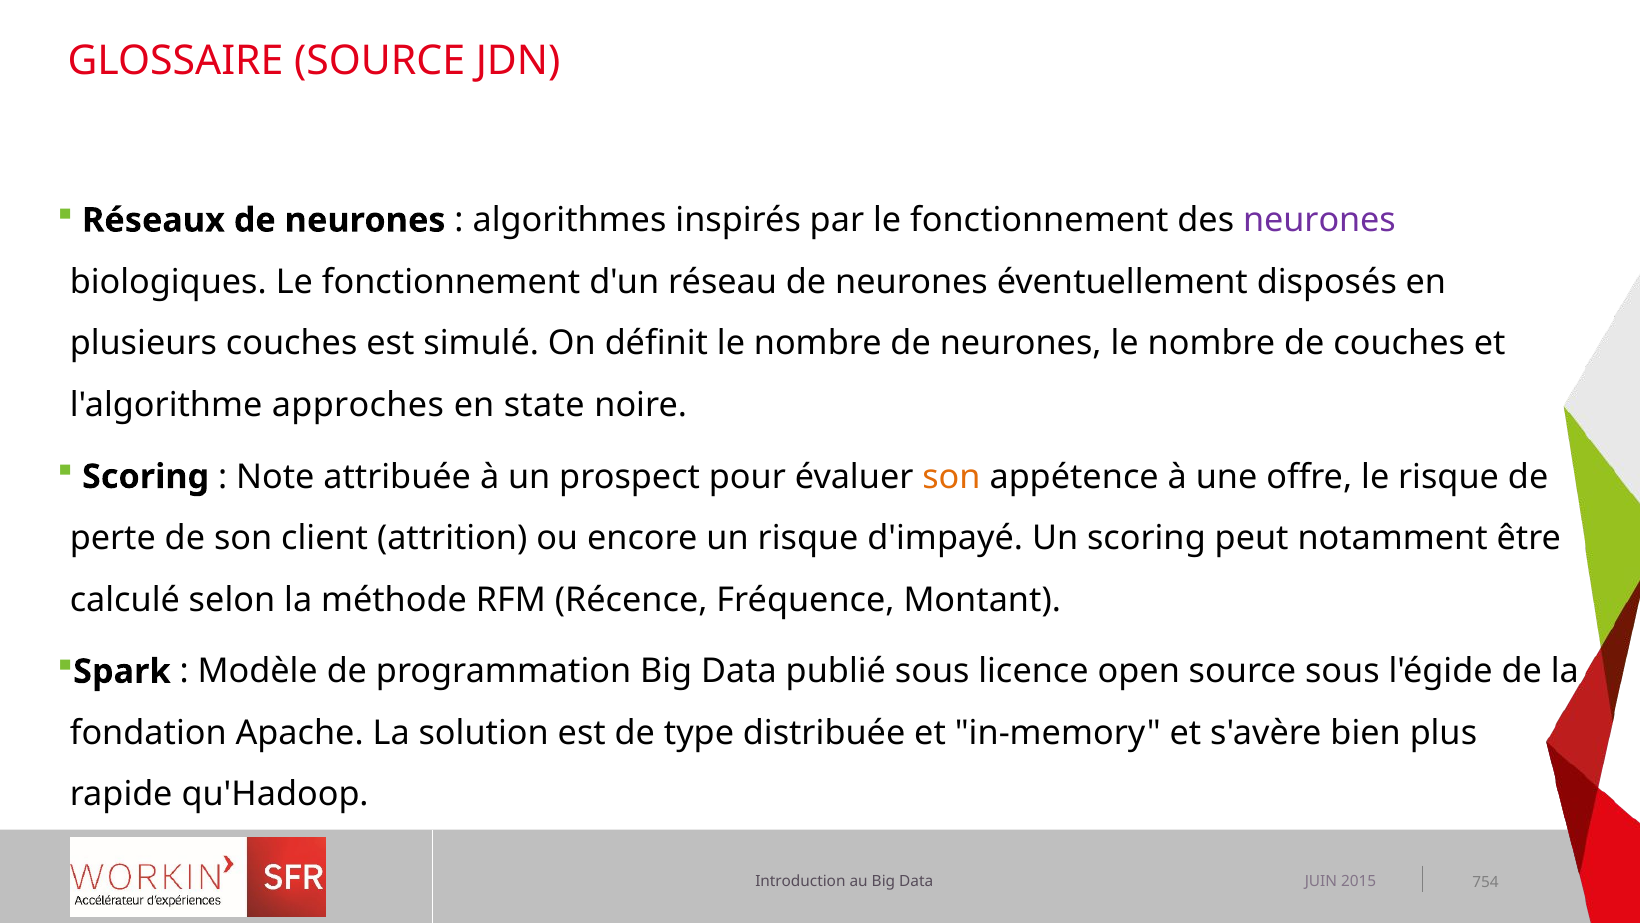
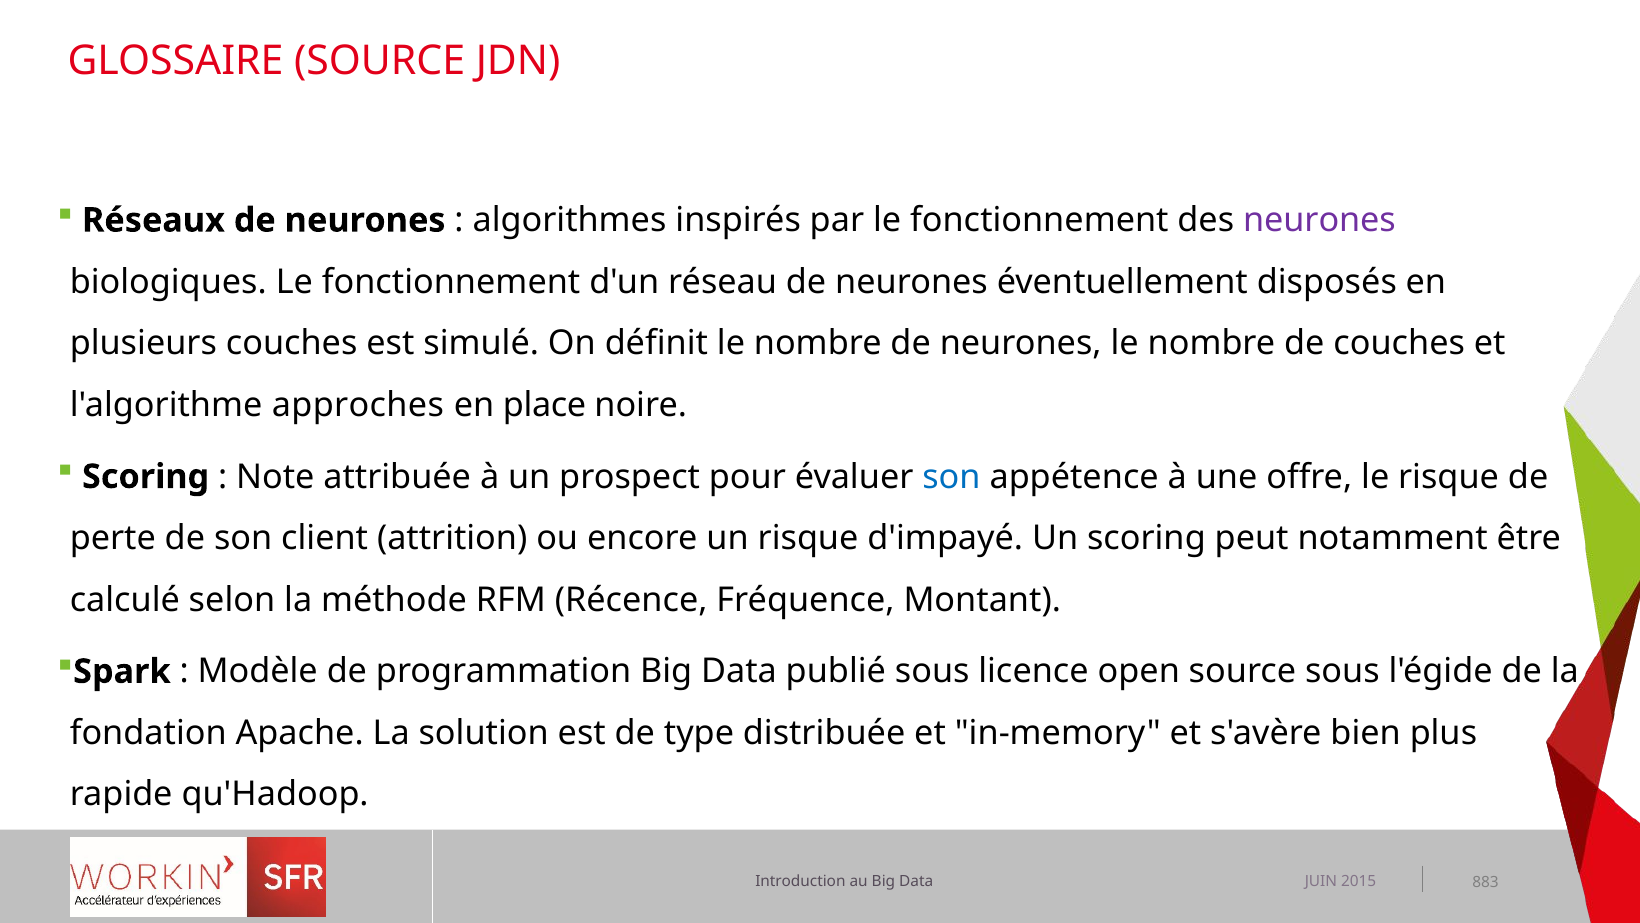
state: state -> place
son at (951, 476) colour: orange -> blue
754: 754 -> 883
